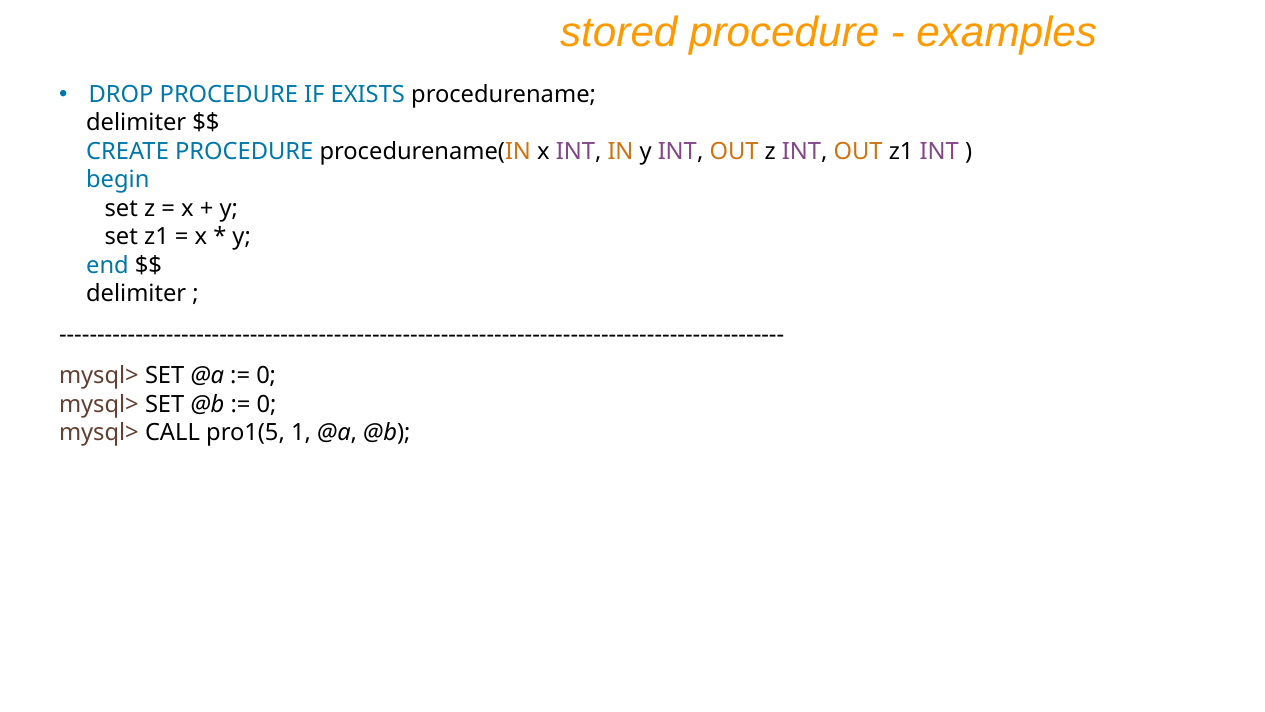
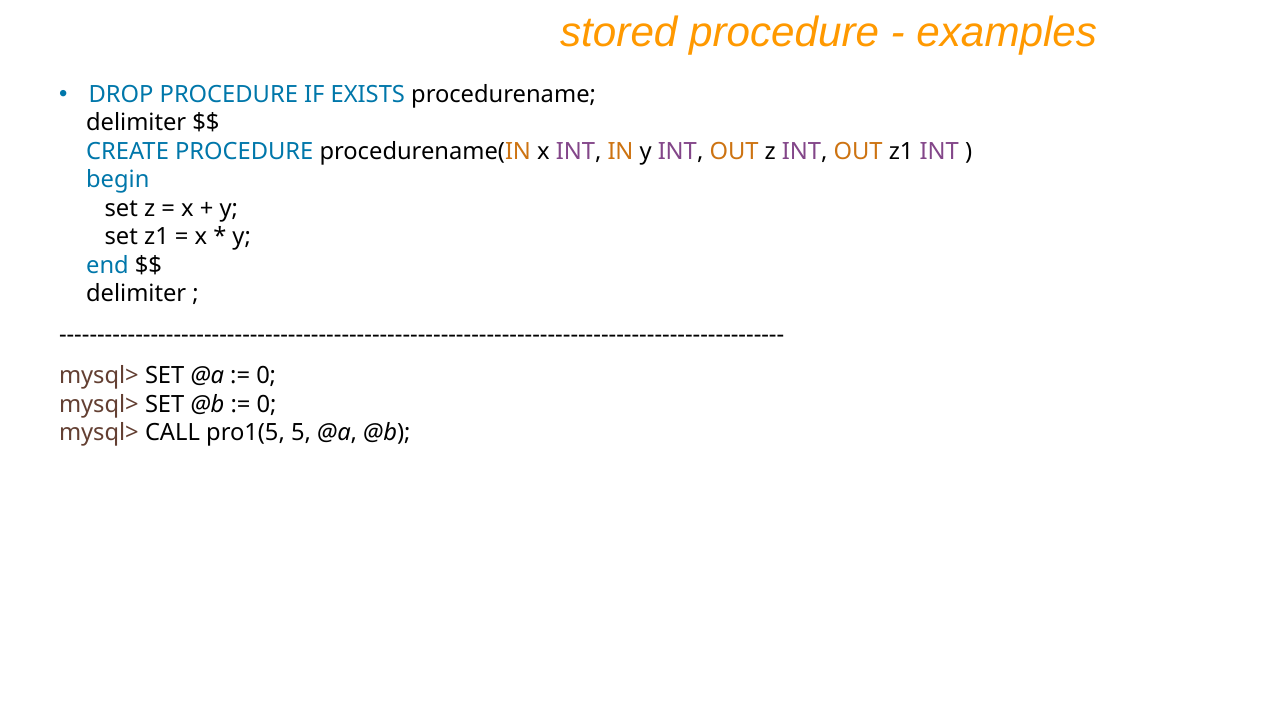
1: 1 -> 5
